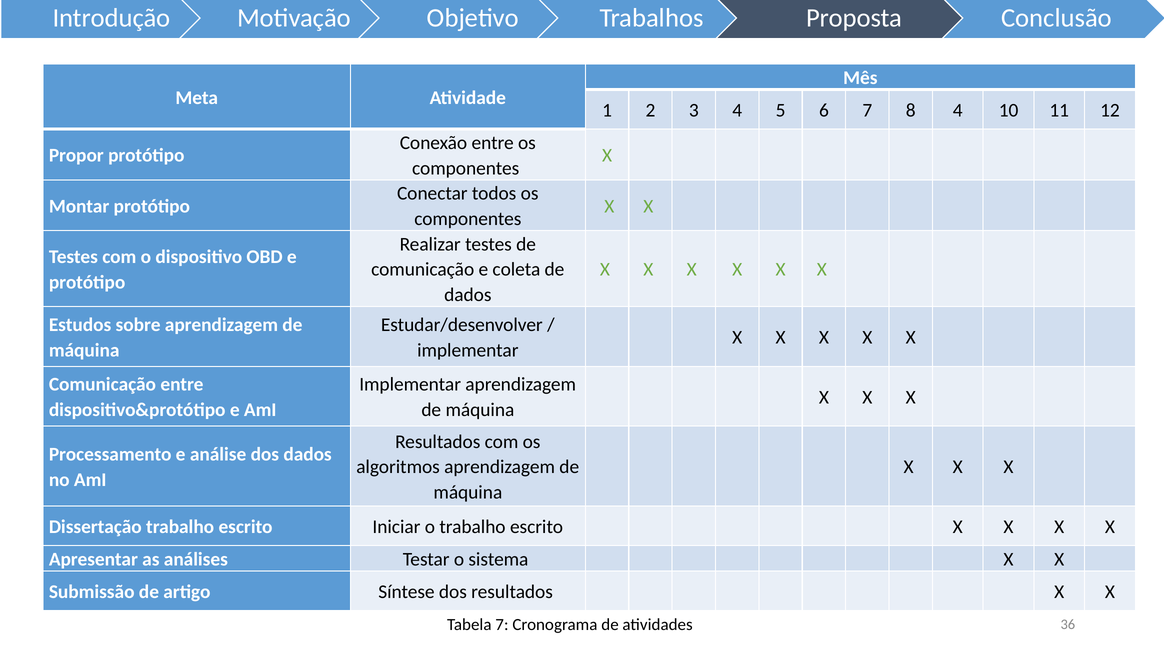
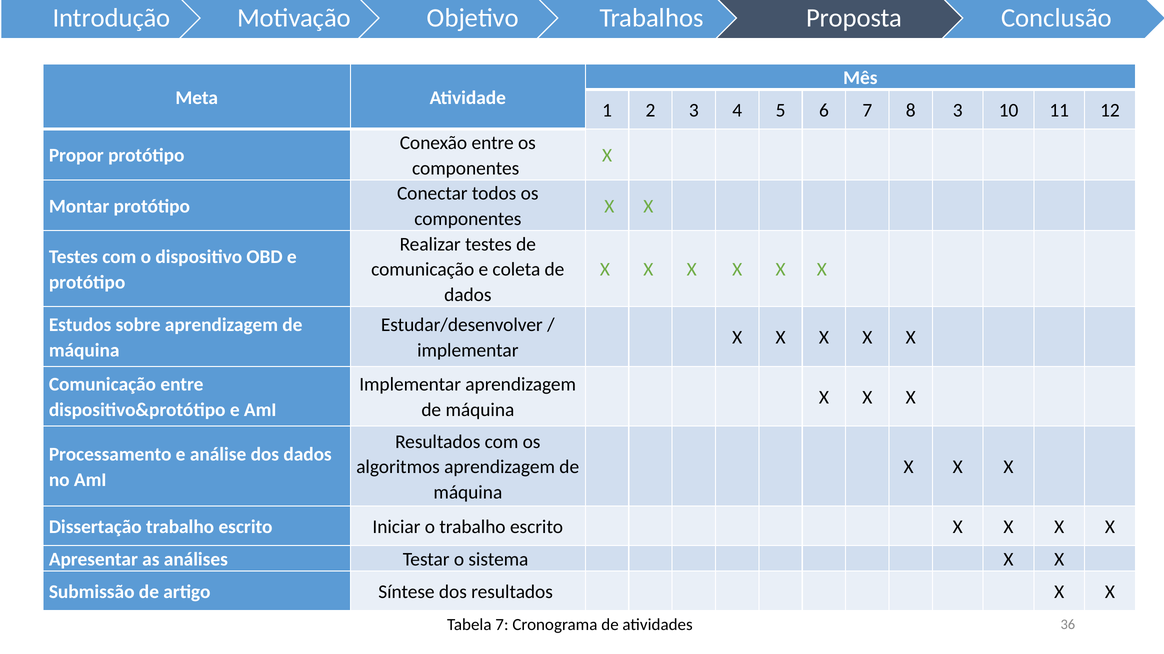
8 4: 4 -> 3
